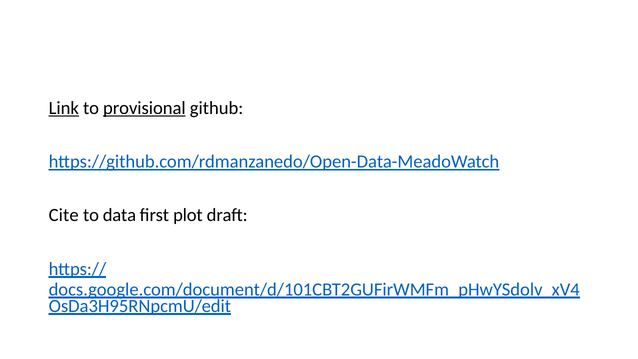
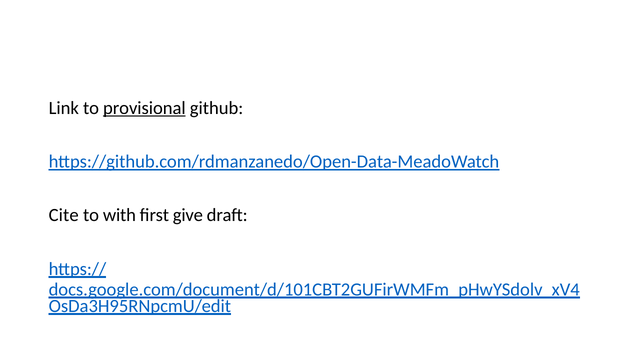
Link underline: present -> none
data: data -> with
plot: plot -> give
